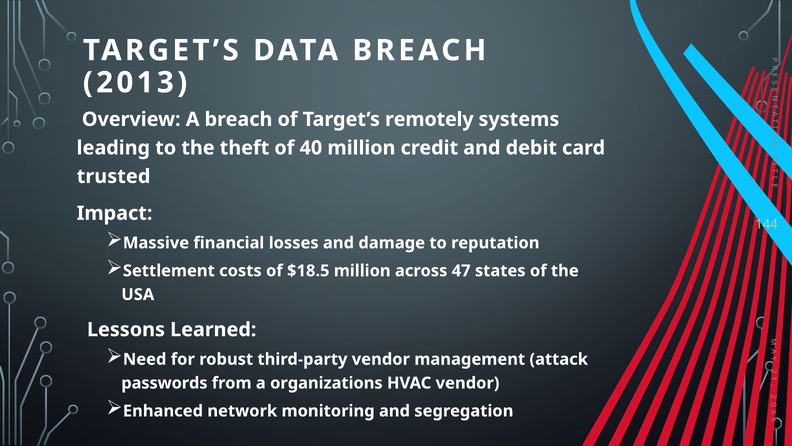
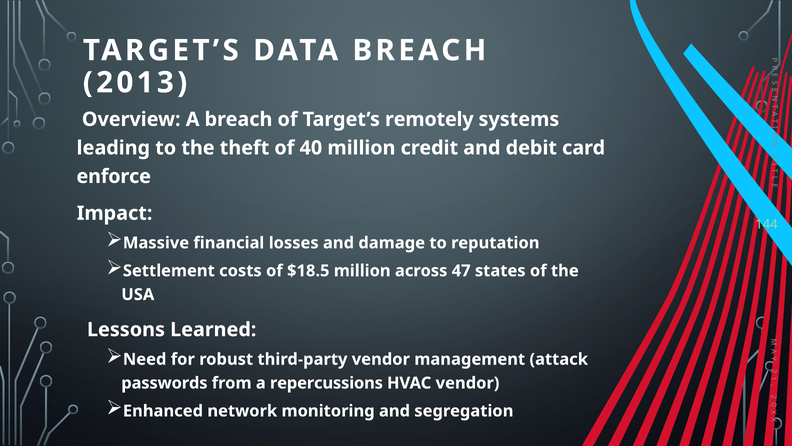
trusted: trusted -> enforce
organizations: organizations -> repercussions
